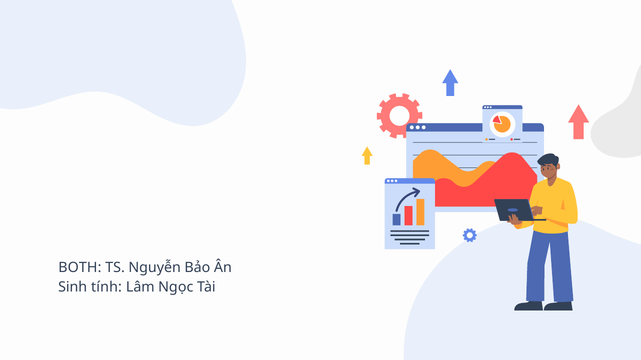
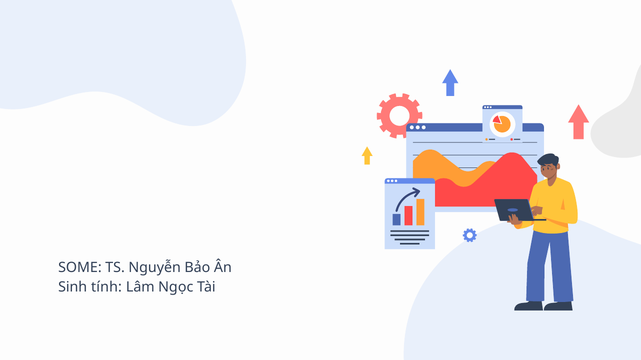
BOTH: BOTH -> SOME
